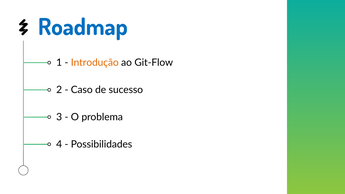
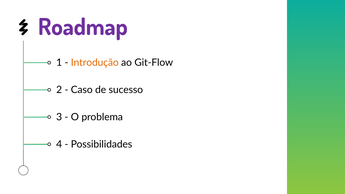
Roadmap colour: blue -> purple
